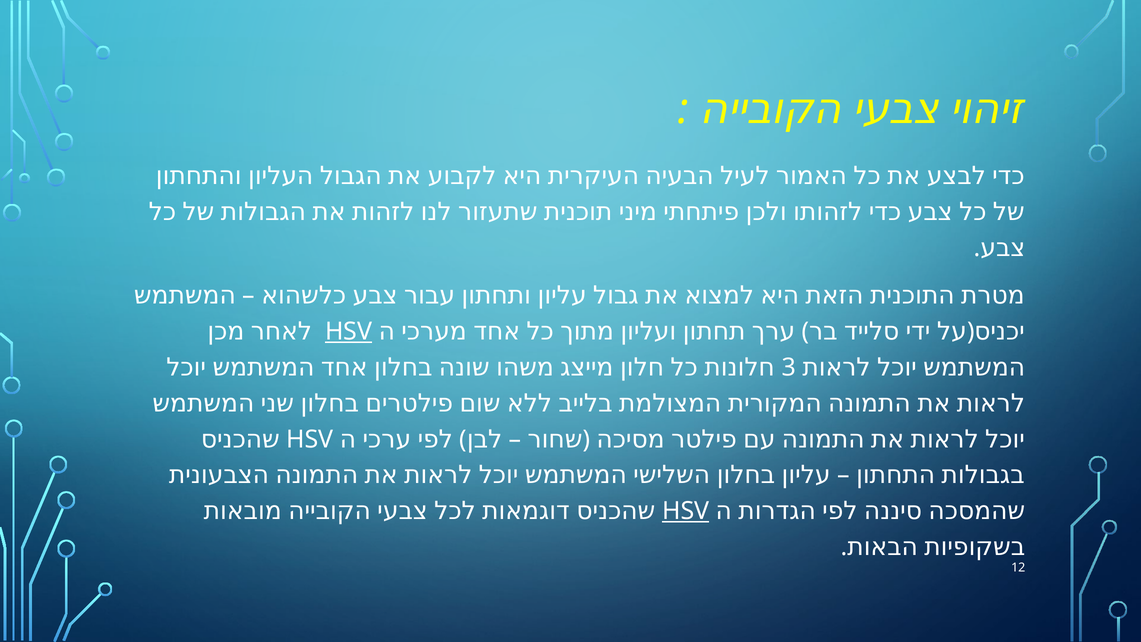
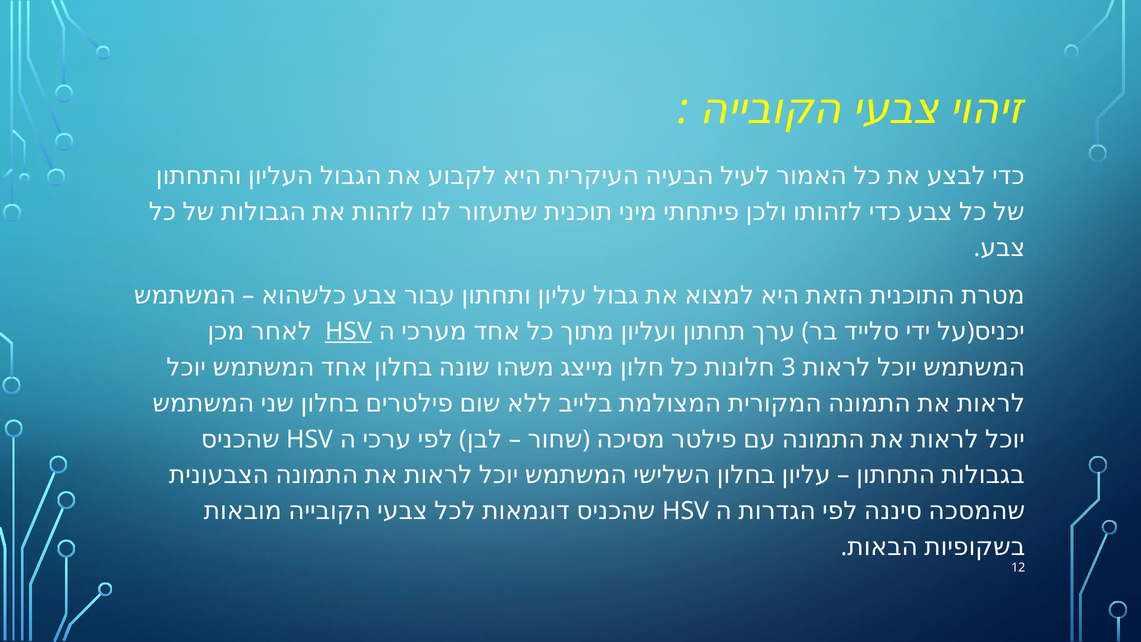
HSV at (686, 511) underline: present -> none
